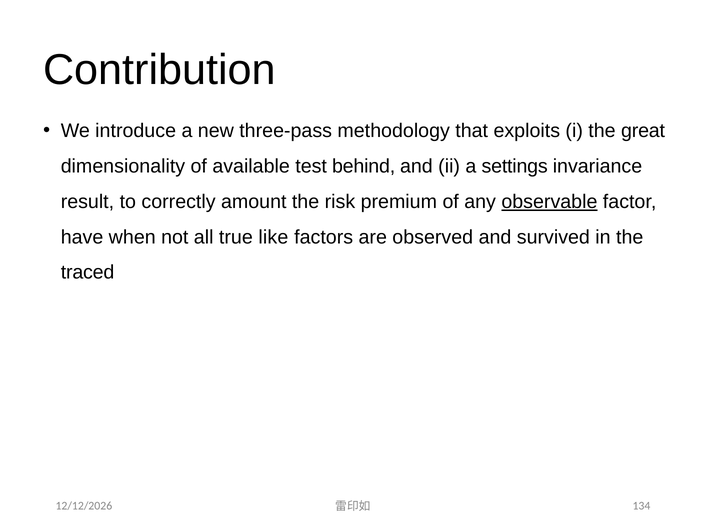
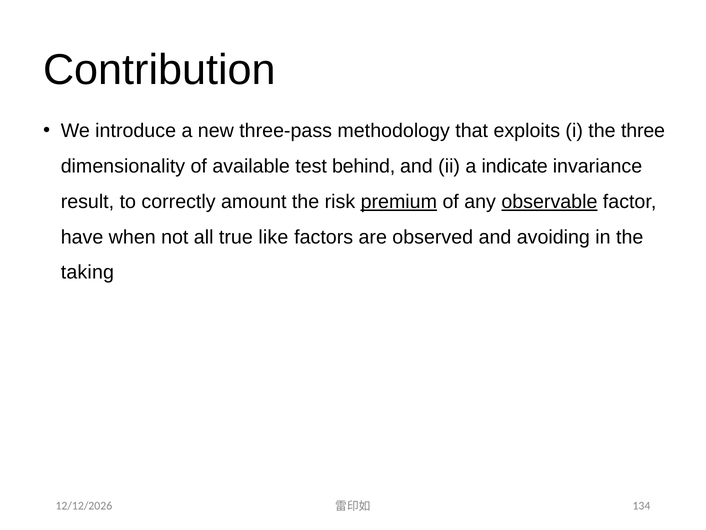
great: great -> three
settings: settings -> indicate
premium underline: none -> present
survived: survived -> avoiding
traced: traced -> taking
